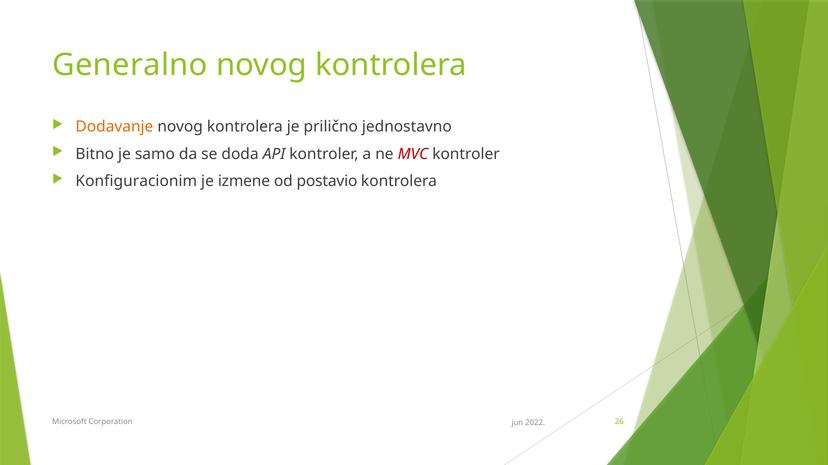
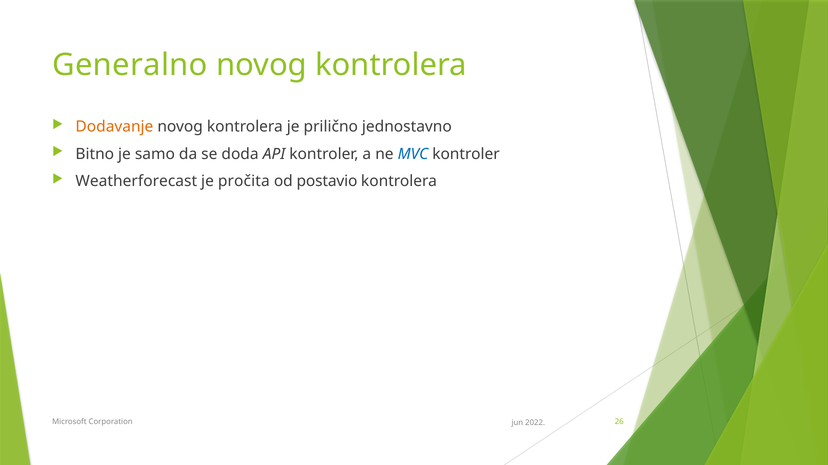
MVC colour: red -> blue
Konfiguracionim: Konfiguracionim -> Weatherforecast
izmene: izmene -> pročita
